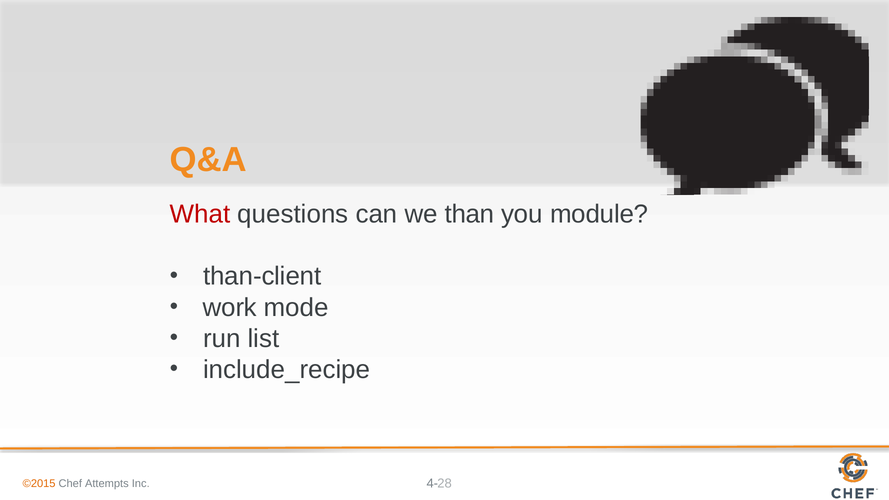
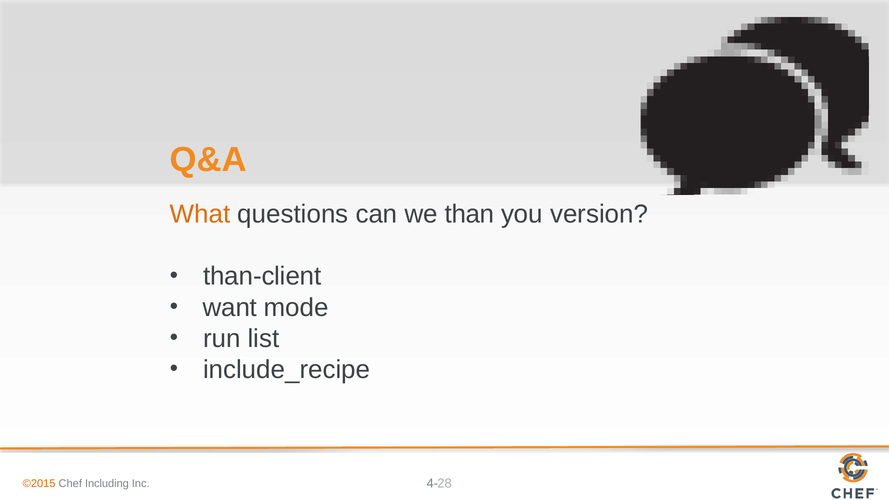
What colour: red -> orange
module: module -> version
work: work -> want
Attempts: Attempts -> Including
